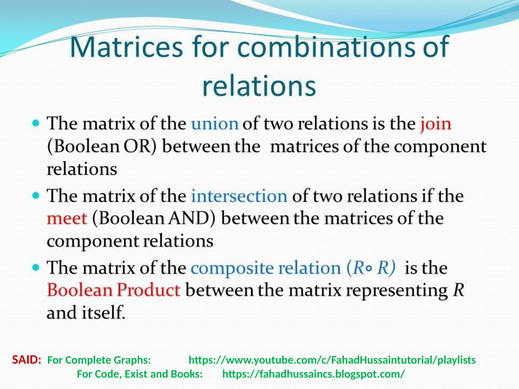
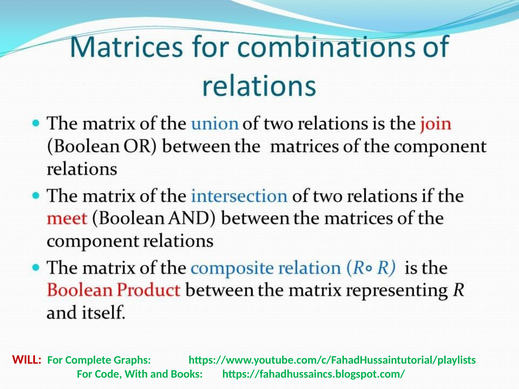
SAID: SAID -> WILL
Exist: Exist -> With
